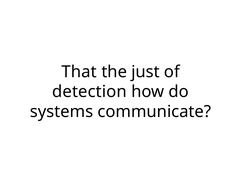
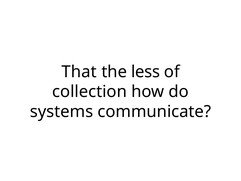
just: just -> less
detection: detection -> collection
